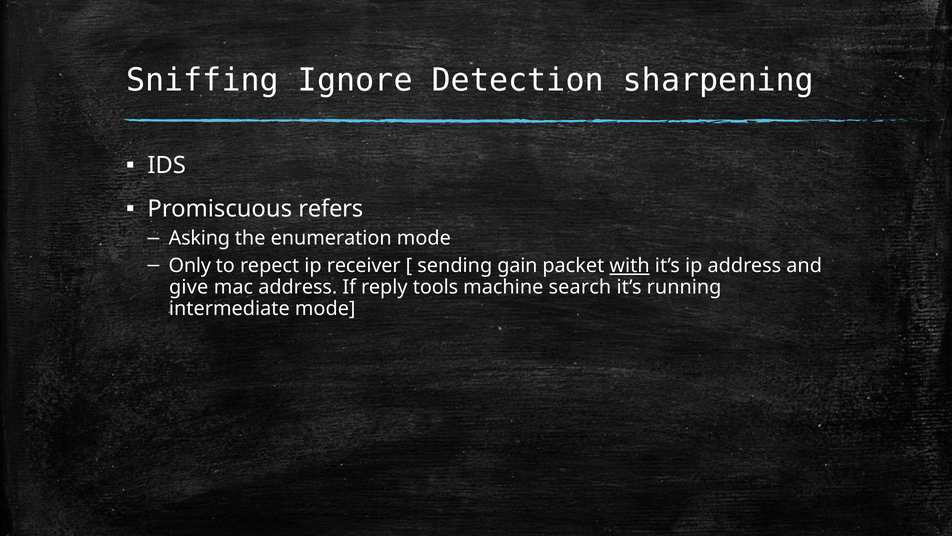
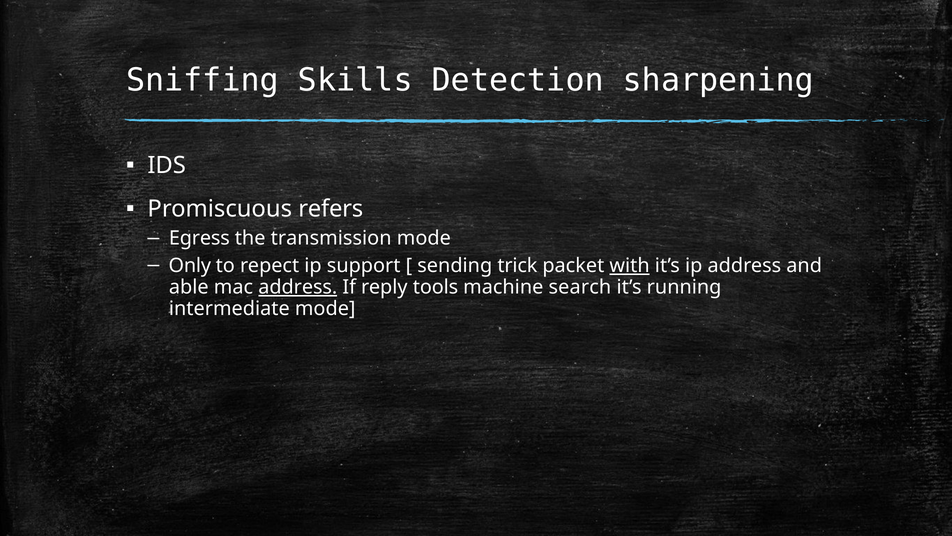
Ignore: Ignore -> Skills
Asking: Asking -> Egress
enumeration: enumeration -> transmission
receiver: receiver -> support
gain: gain -> trick
give: give -> able
address at (298, 287) underline: none -> present
